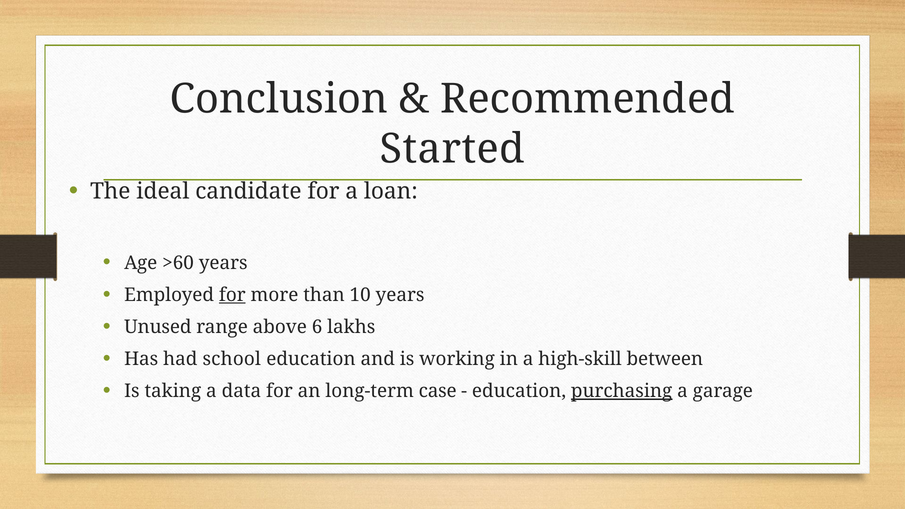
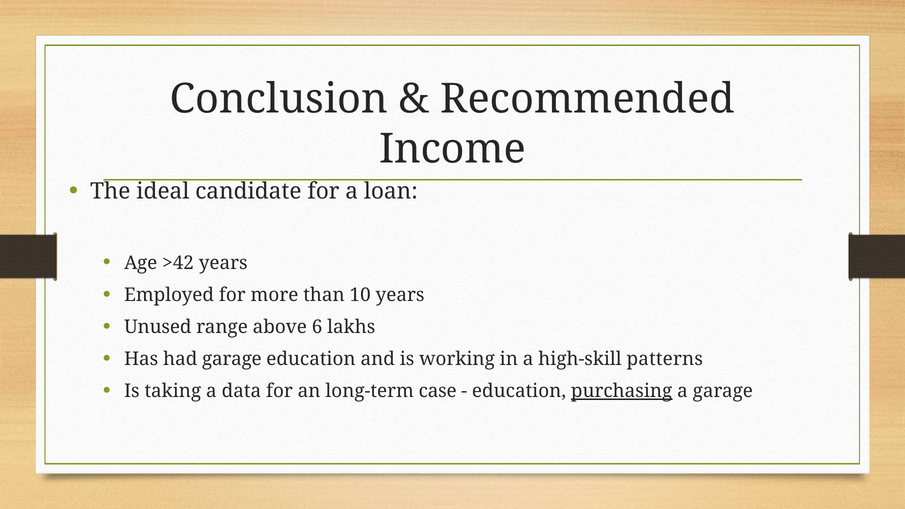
Started: Started -> Income
>60: >60 -> >42
for at (232, 295) underline: present -> none
had school: school -> garage
between: between -> patterns
